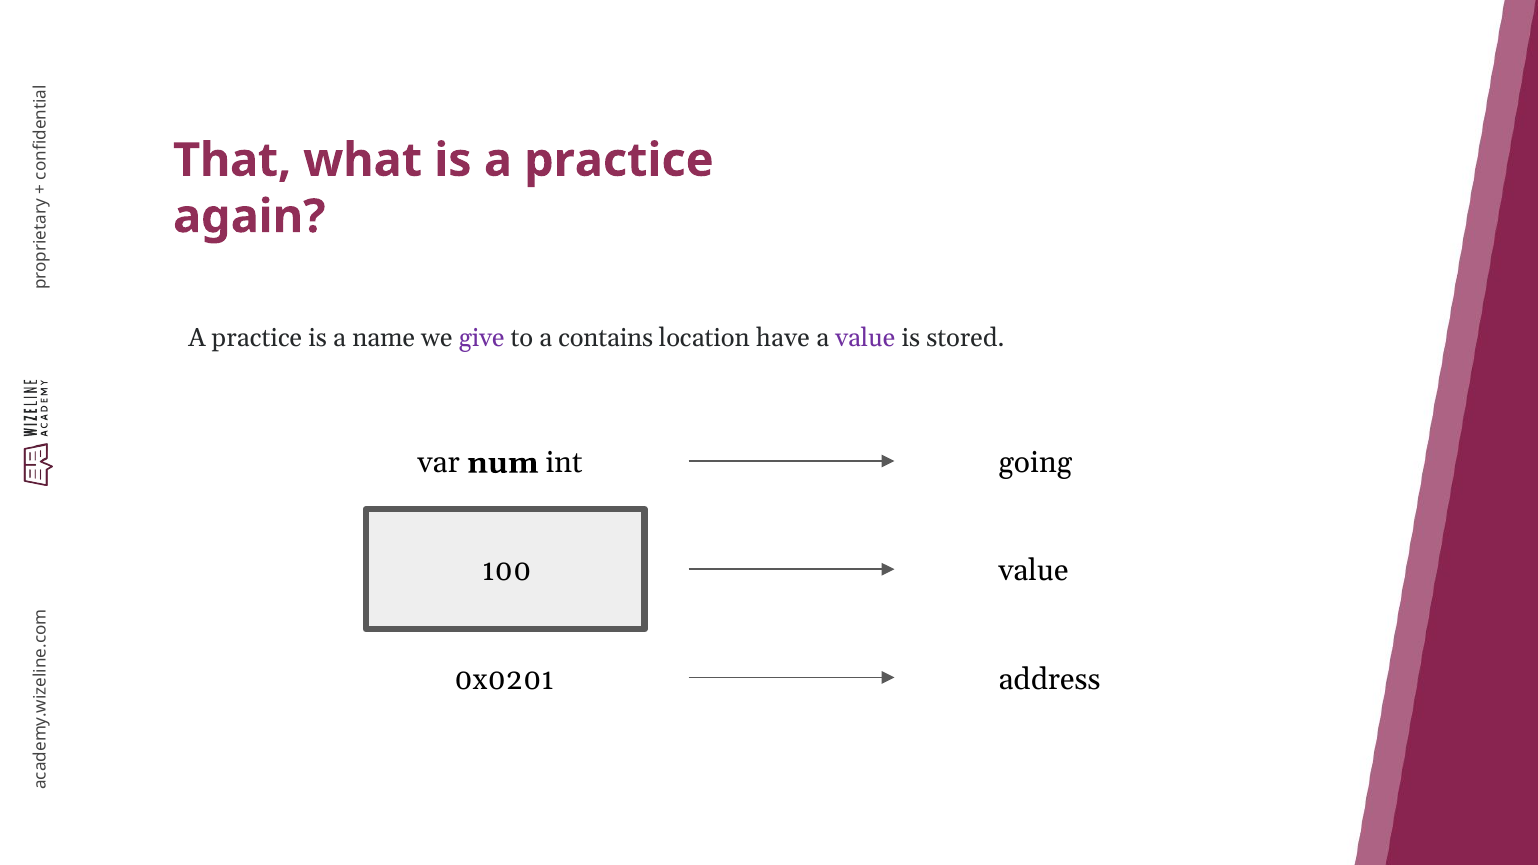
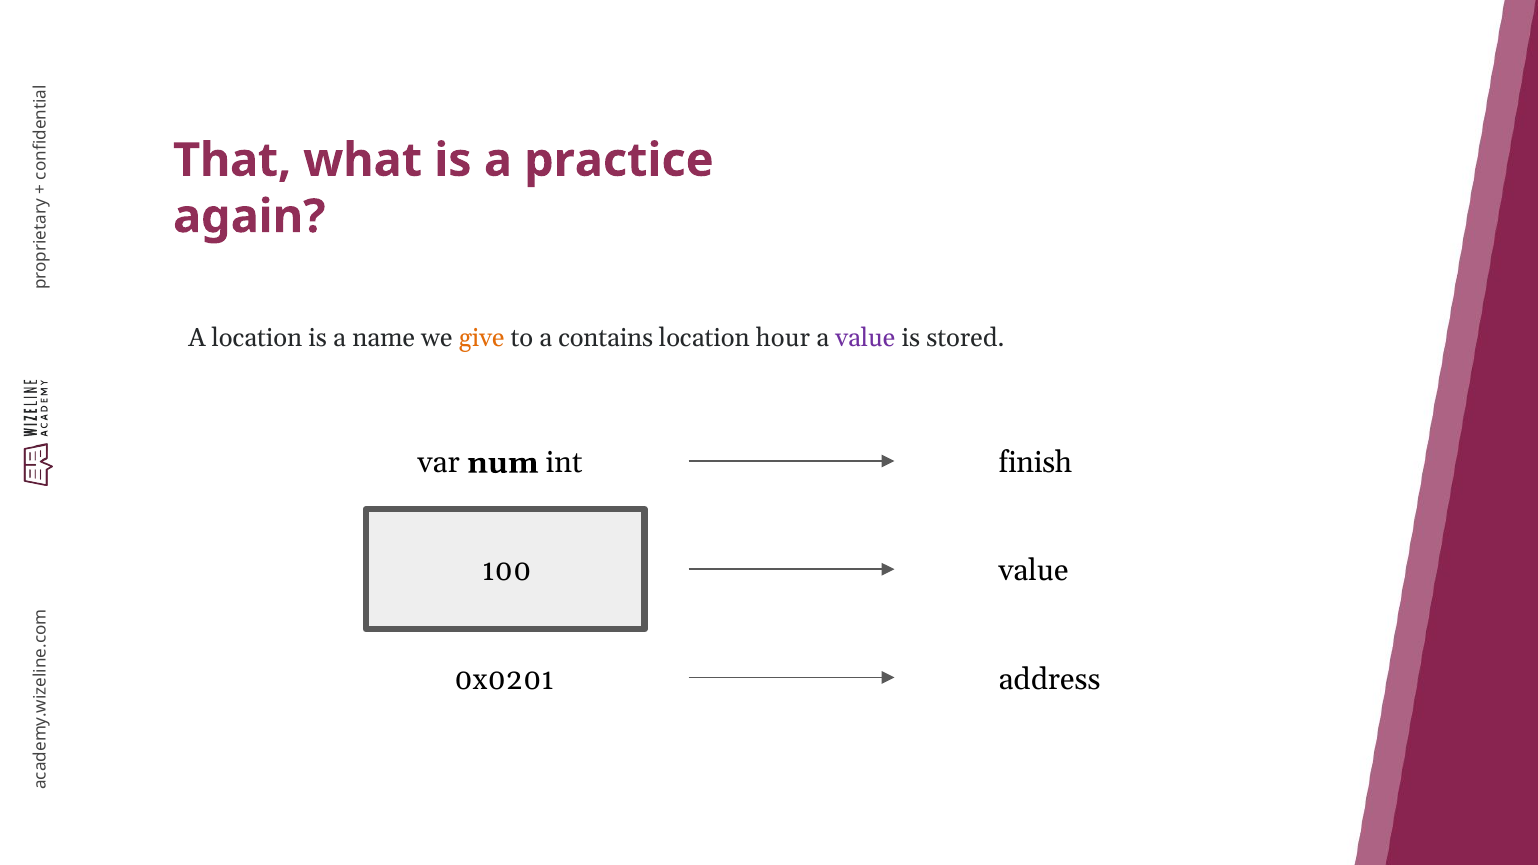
practice at (257, 338): practice -> location
give colour: purple -> orange
have: have -> hour
going: going -> finish
